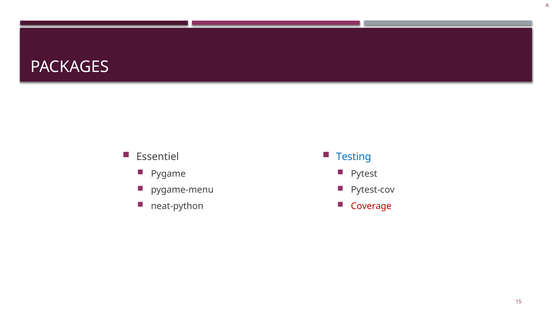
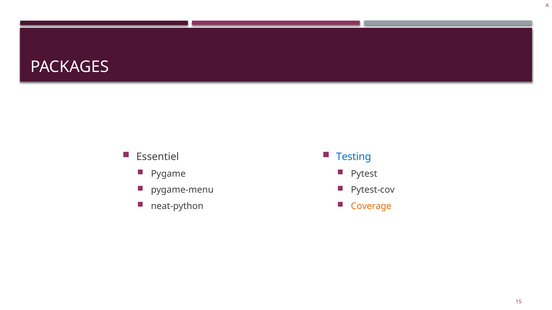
Coverage colour: red -> orange
